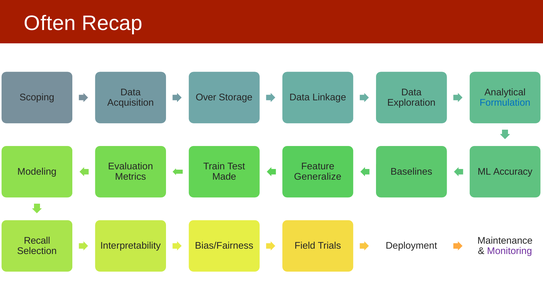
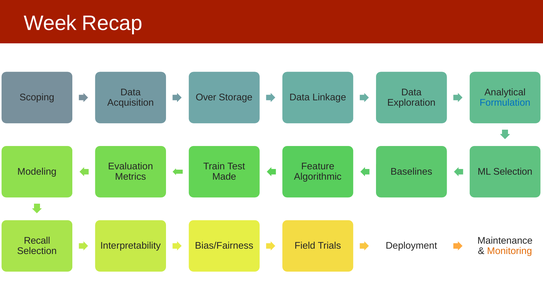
Often: Often -> Week
ML Accuracy: Accuracy -> Selection
Generalize: Generalize -> Algorithmic
Monitoring colour: purple -> orange
